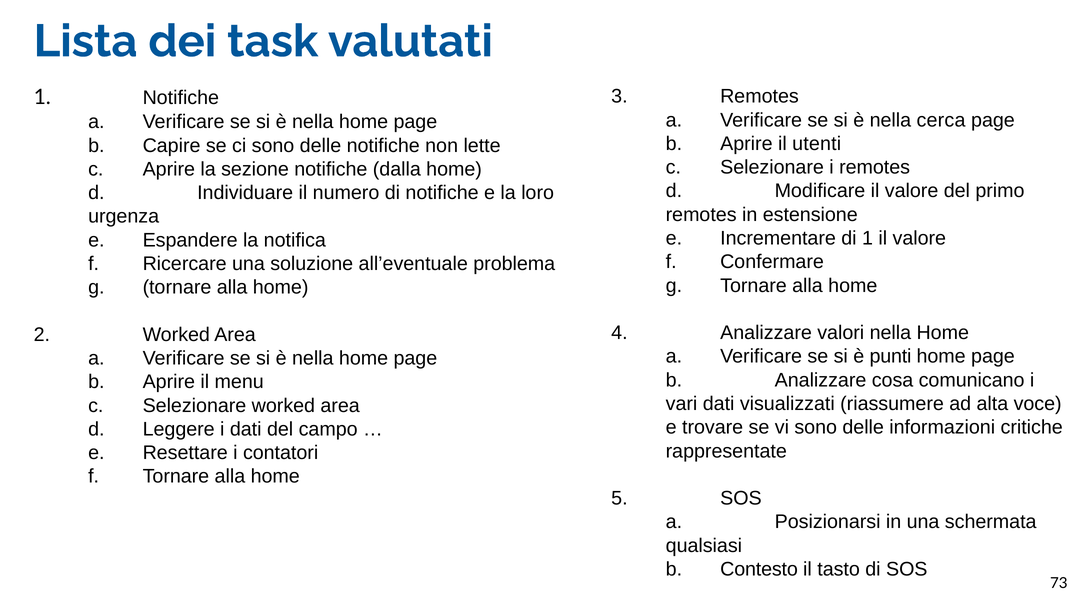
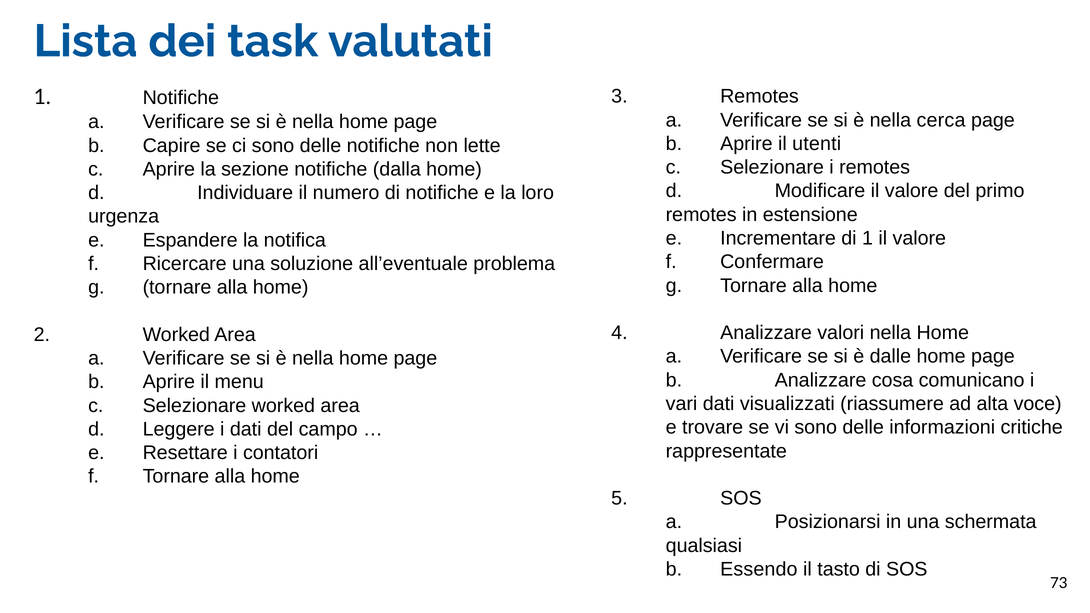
punti: punti -> dalle
Contesto: Contesto -> Essendo
